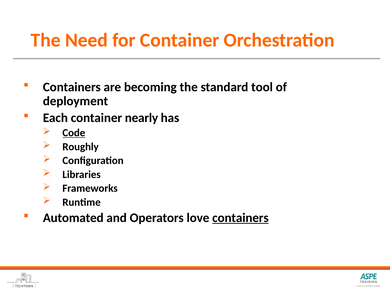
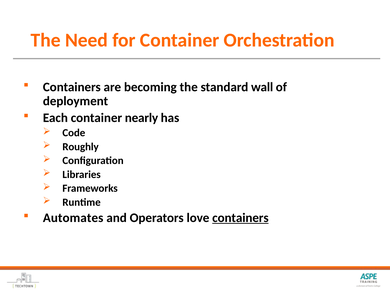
tool: tool -> wall
Code underline: present -> none
Automated: Automated -> Automates
